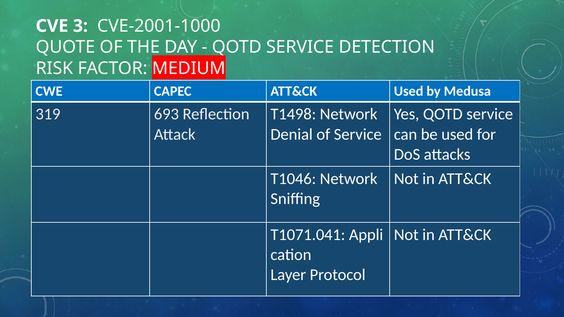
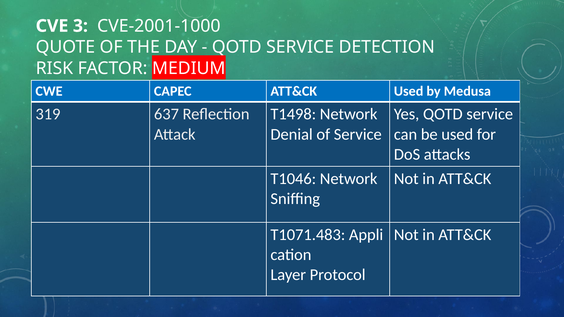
693: 693 -> 637
T1071.041: T1071.041 -> T1071.483
